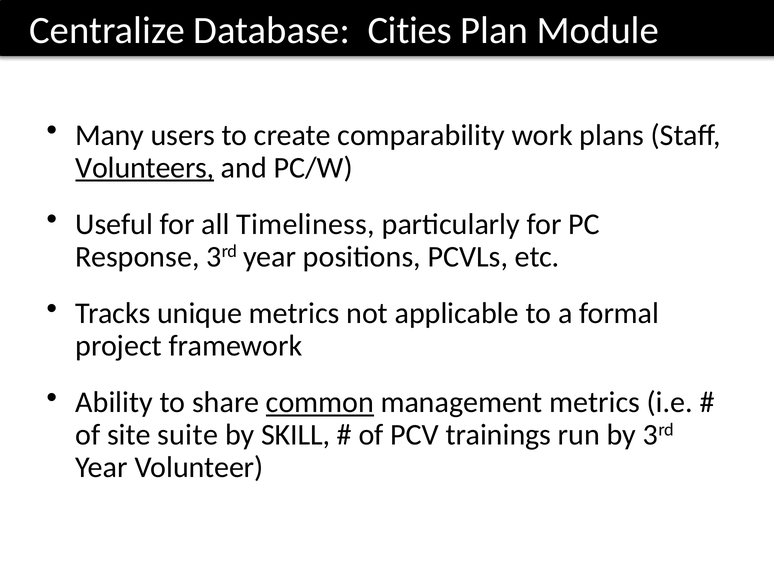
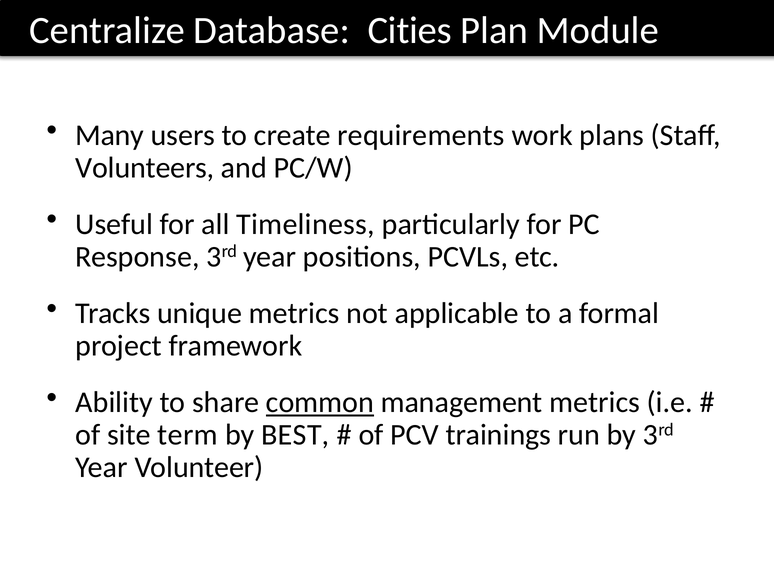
comparability: comparability -> requirements
Volunteers underline: present -> none
suite: suite -> term
SKILL: SKILL -> BEST
